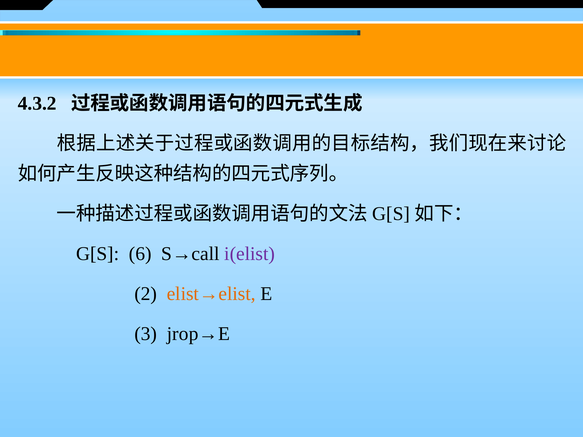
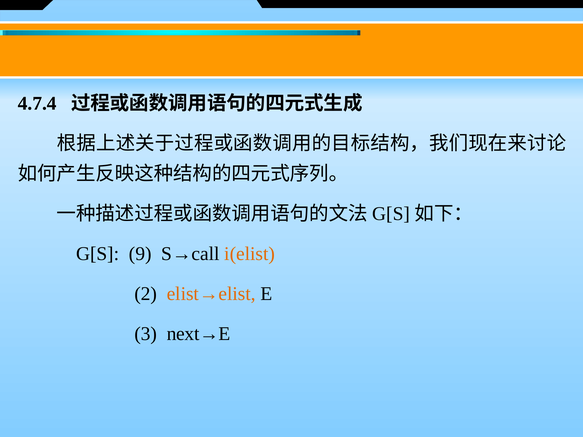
4.3.2: 4.3.2 -> 4.7.4
6: 6 -> 9
i(elist colour: purple -> orange
jrop→E: jrop→E -> next→E
